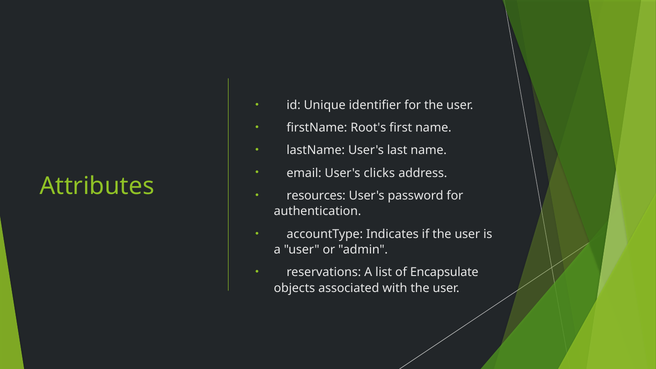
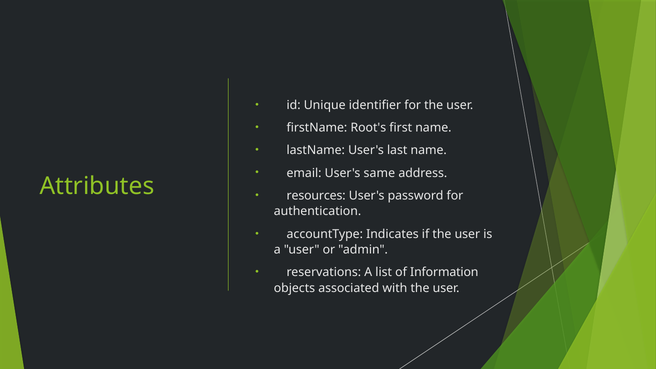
clicks: clicks -> same
Encapsulate: Encapsulate -> Information
